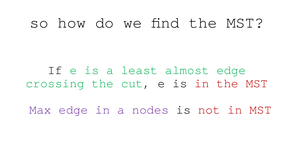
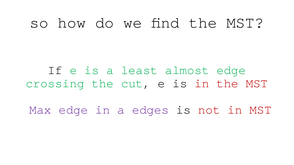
nodes: nodes -> edges
